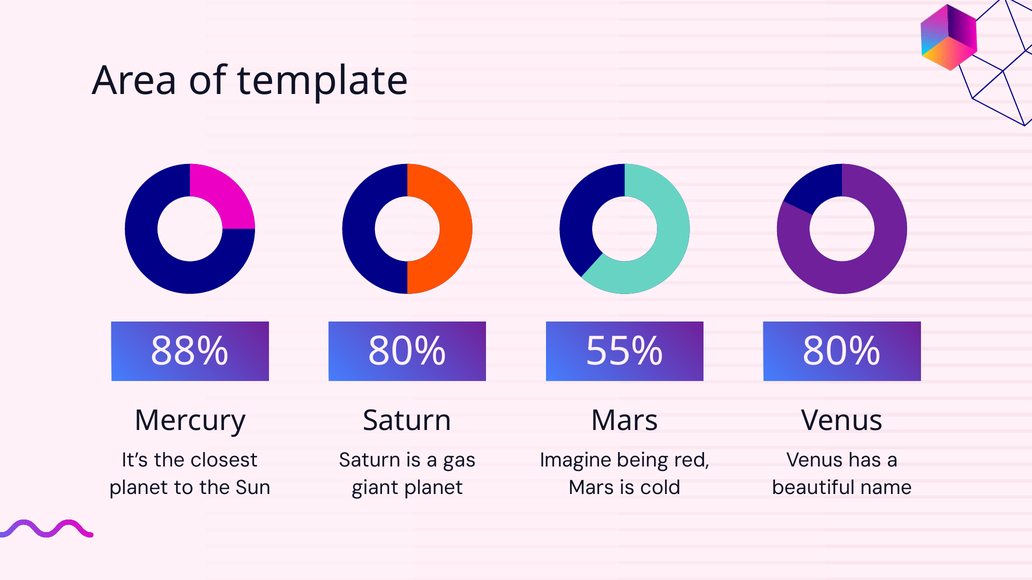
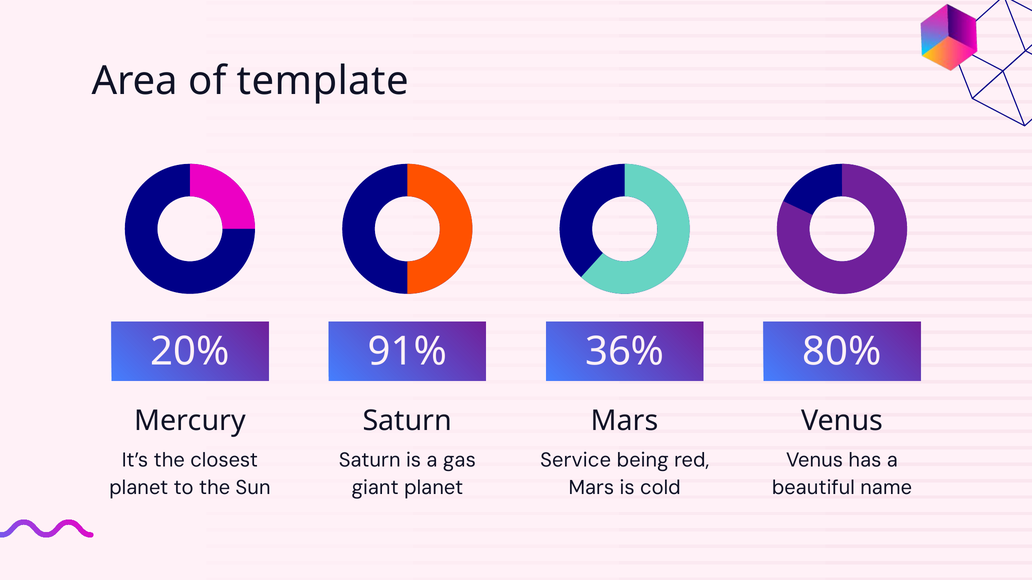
88%: 88% -> 20%
80% at (407, 352): 80% -> 91%
55%: 55% -> 36%
Imagine: Imagine -> Service
